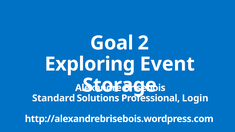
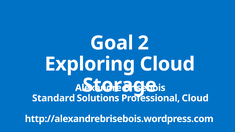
Exploring Event: Event -> Cloud
Professional Login: Login -> Cloud
